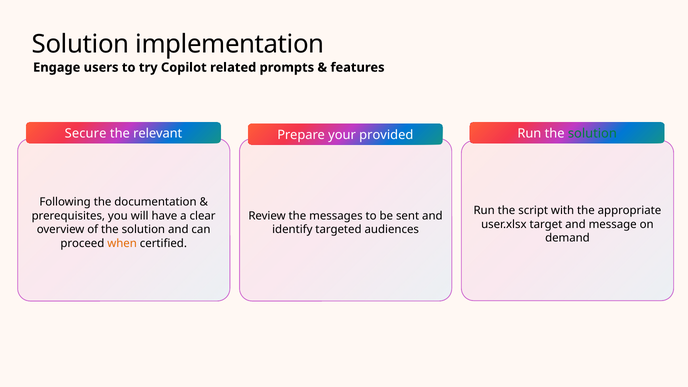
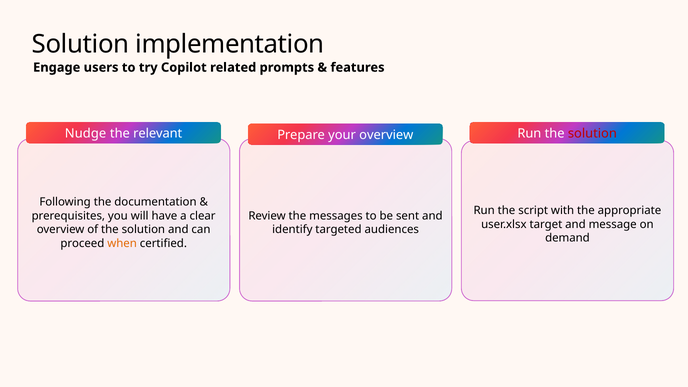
Secure: Secure -> Nudge
your provided: provided -> overview
solution at (592, 134) colour: green -> red
